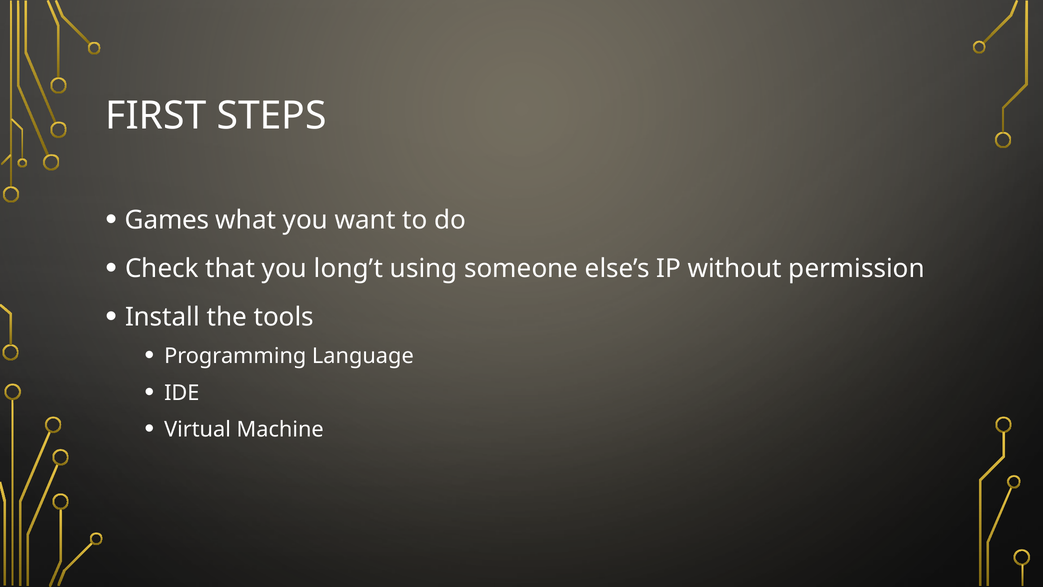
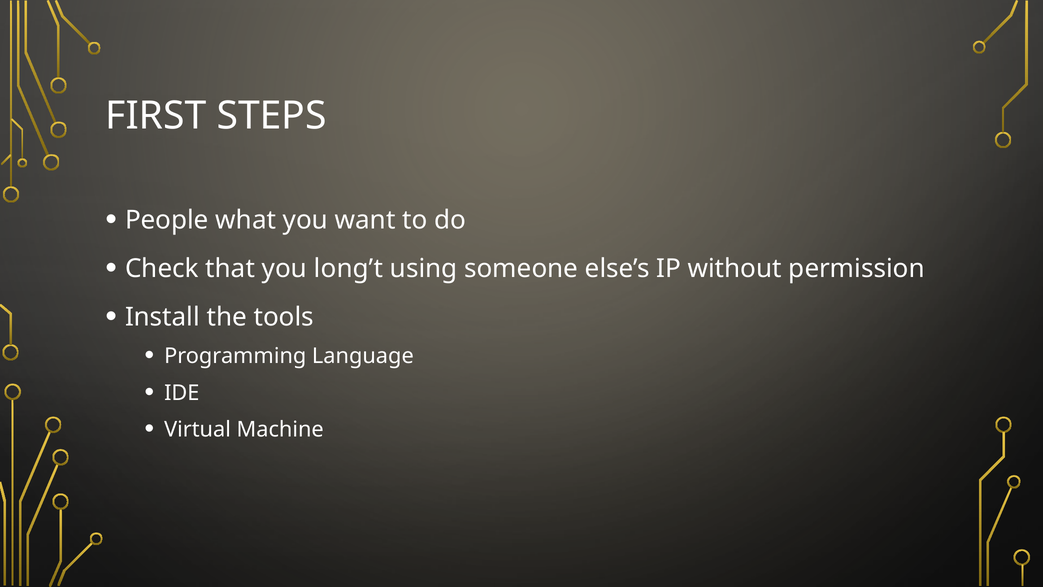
Games: Games -> People
